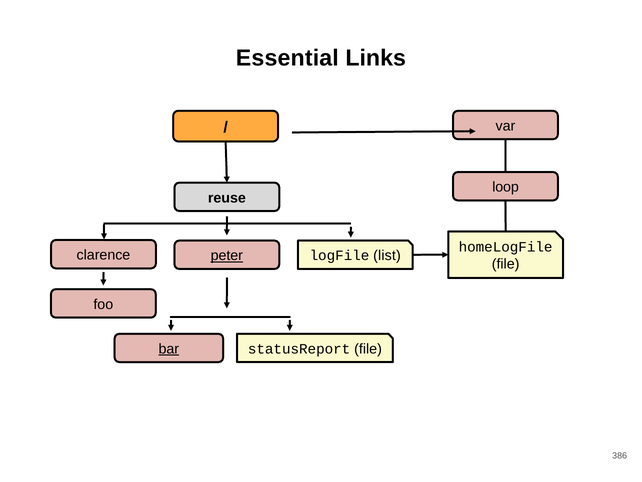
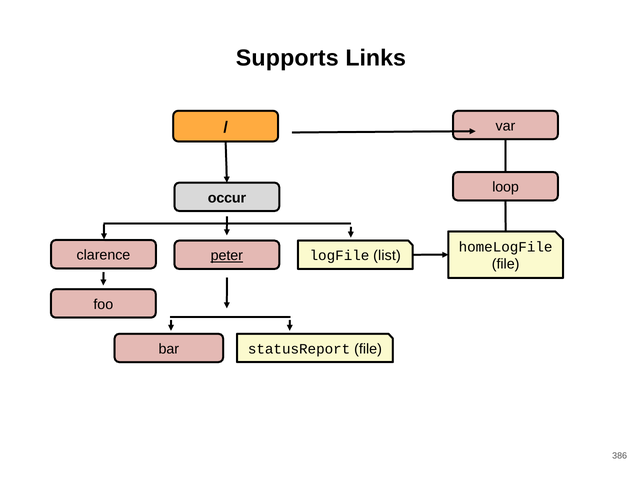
Essential: Essential -> Supports
reuse: reuse -> occur
bar underline: present -> none
